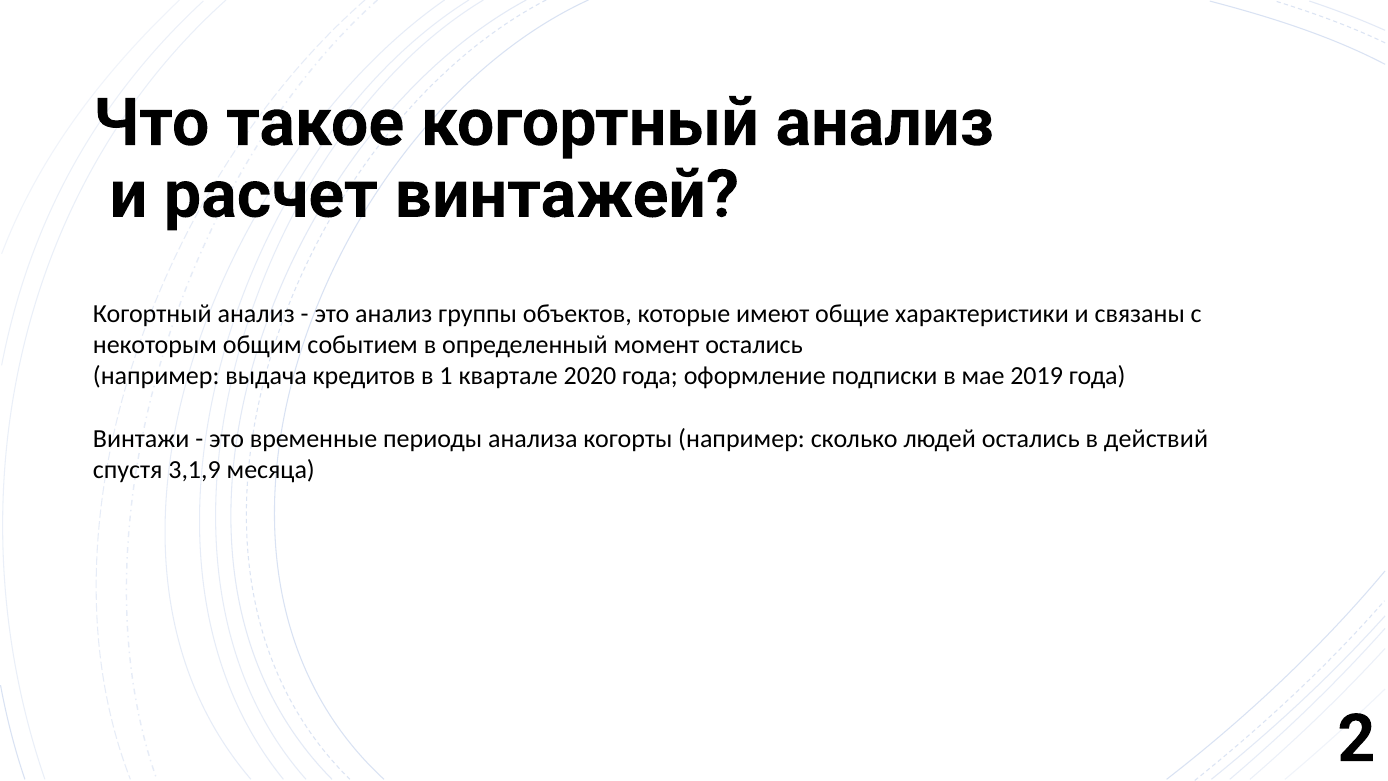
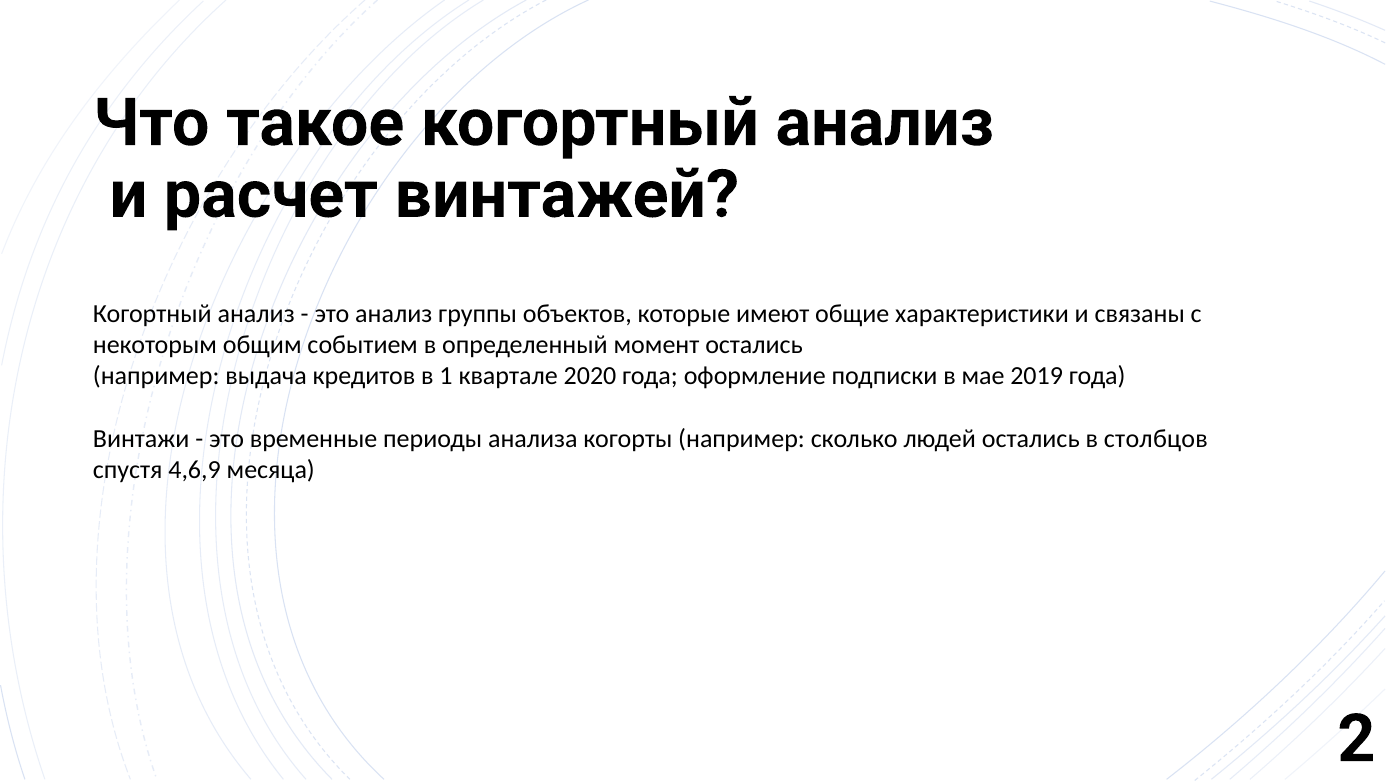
действий: действий -> столбцов
3,1,9: 3,1,9 -> 4,6,9
